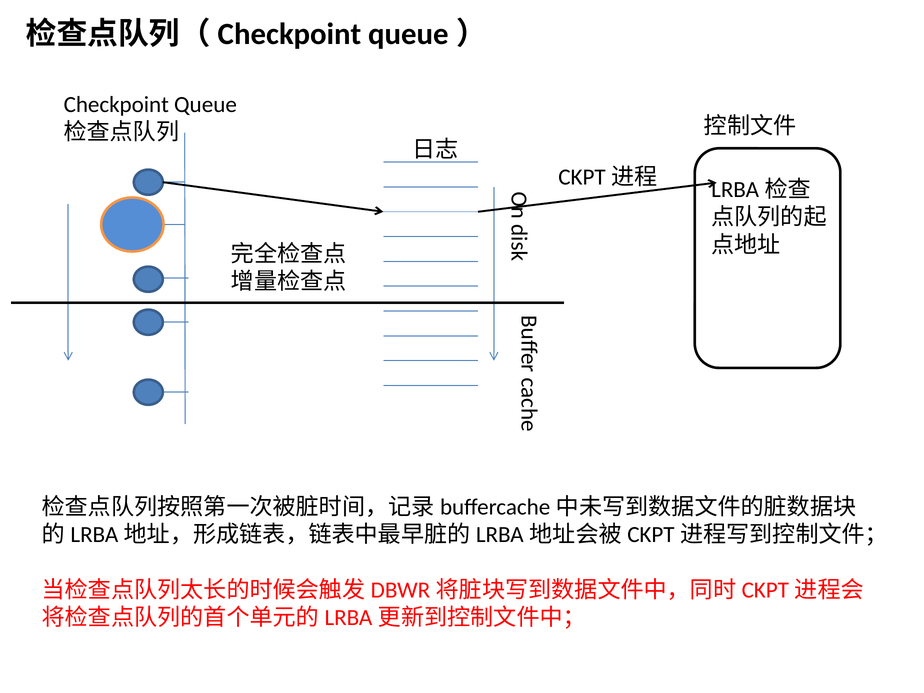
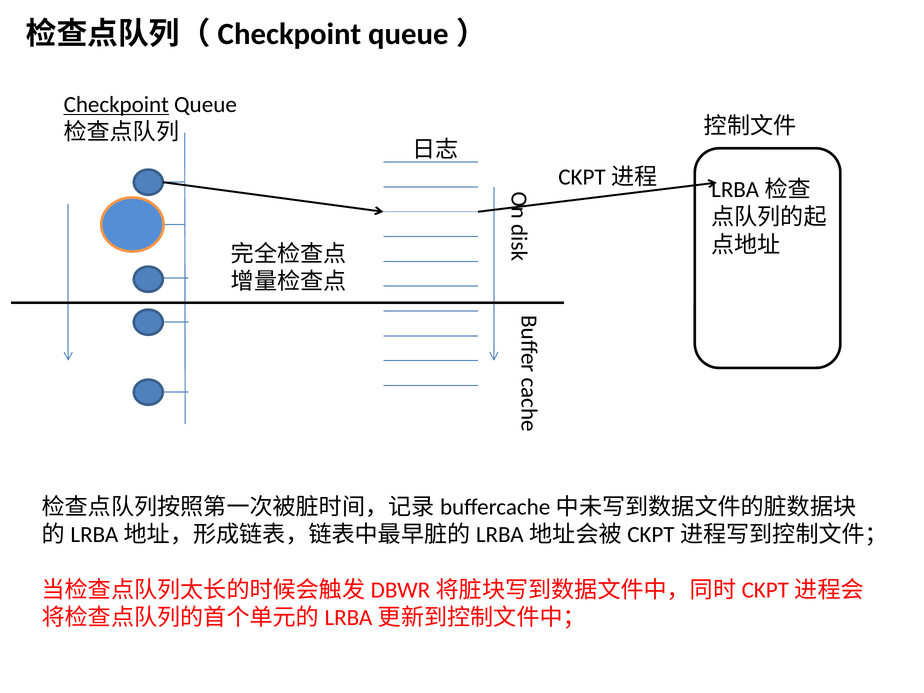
Checkpoint underline: none -> present
